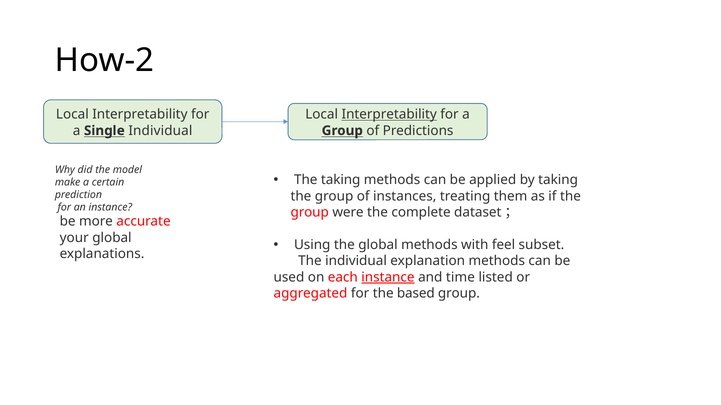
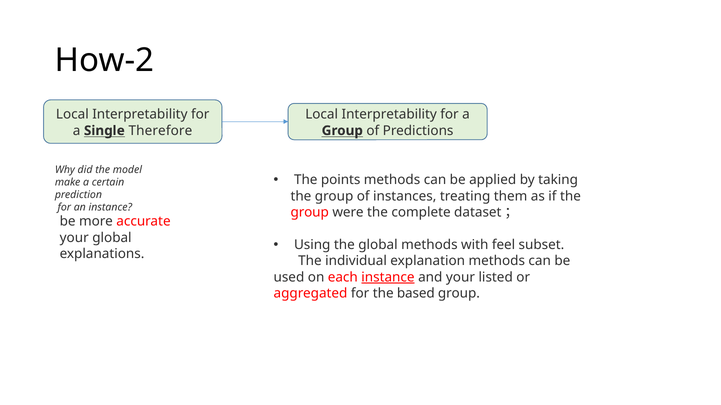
Interpretability at (389, 115) underline: present -> none
Single Individual: Individual -> Therefore
The taking: taking -> points
and time: time -> your
